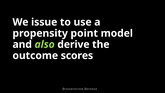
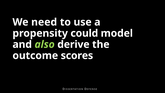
issue: issue -> need
point: point -> could
